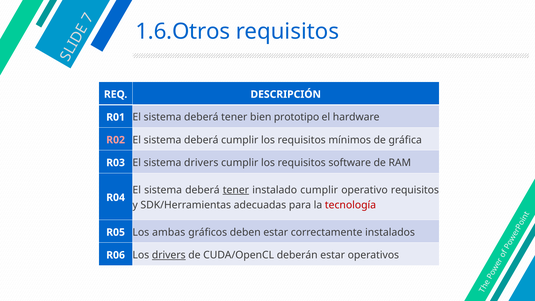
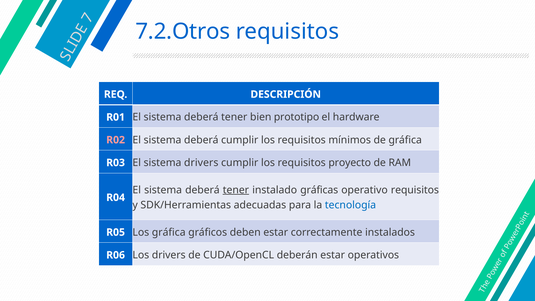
1.6.Otros: 1.6.Otros -> 7.2.Otros
software: software -> proyecto
instalado cumplir: cumplir -> gráficas
tecnología colour: red -> blue
Los ambas: ambas -> gráfica
drivers at (169, 255) underline: present -> none
